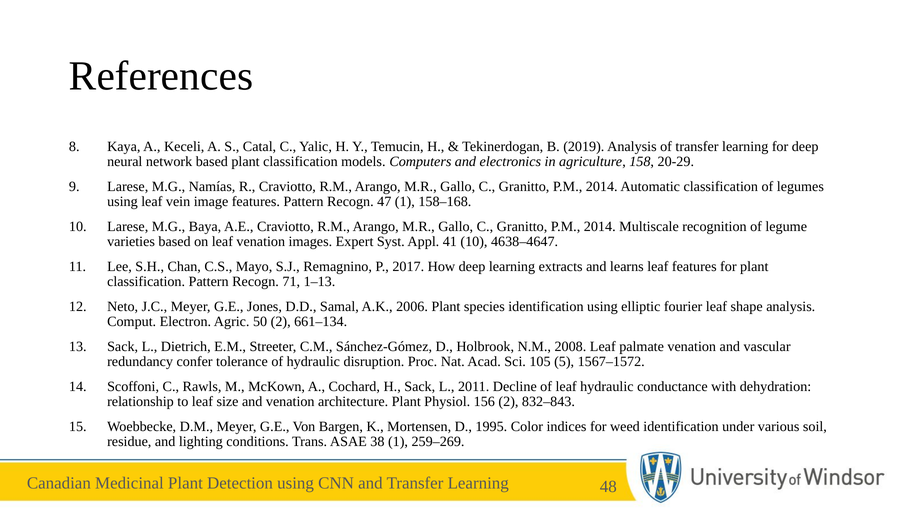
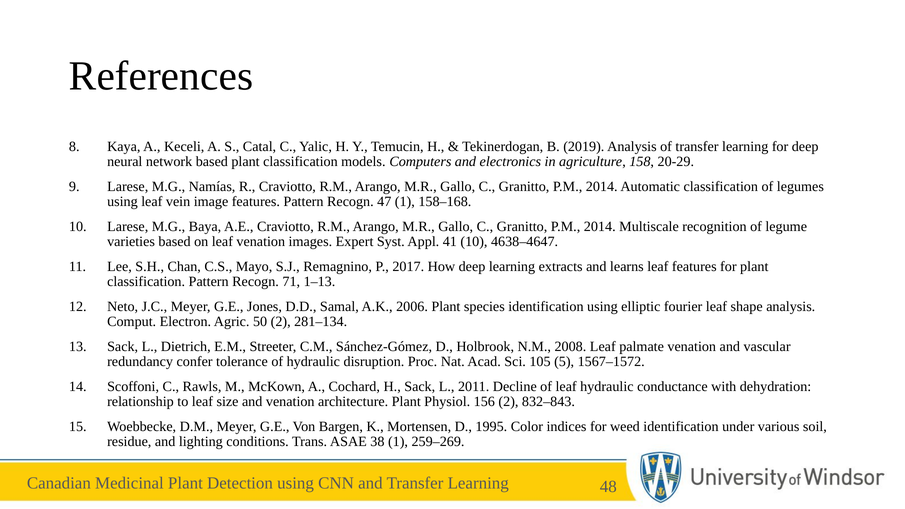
661–134: 661–134 -> 281–134
